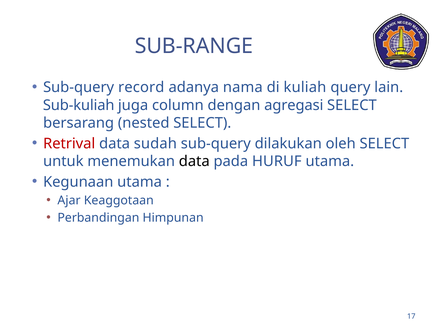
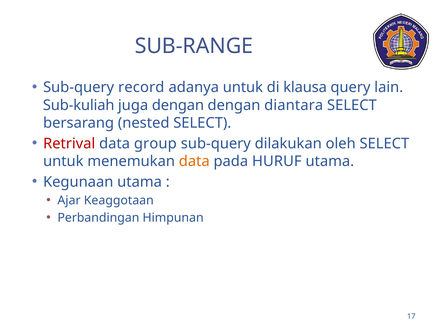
adanya nama: nama -> untuk
kuliah: kuliah -> klausa
juga column: column -> dengan
agregasi: agregasi -> diantara
sudah: sudah -> group
data at (194, 161) colour: black -> orange
